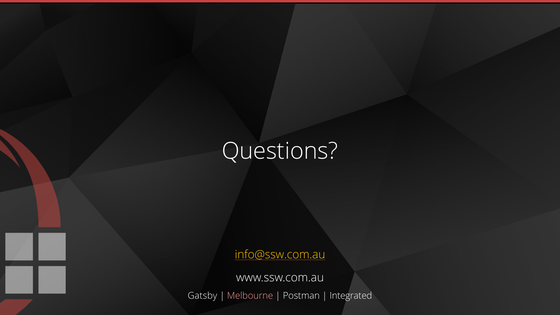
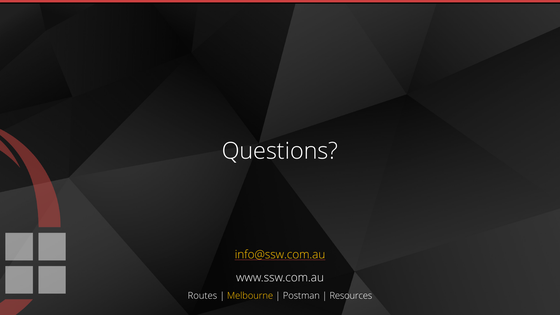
Gatsby: Gatsby -> Routes
Melbourne colour: pink -> yellow
Integrated: Integrated -> Resources
